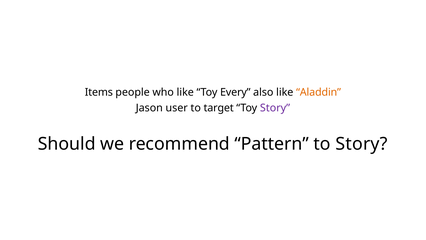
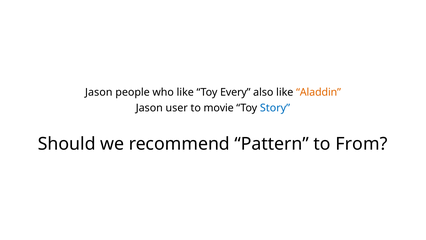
Items at (99, 92): Items -> Jason
target: target -> movie
Story at (275, 108) colour: purple -> blue
to Story: Story -> From
